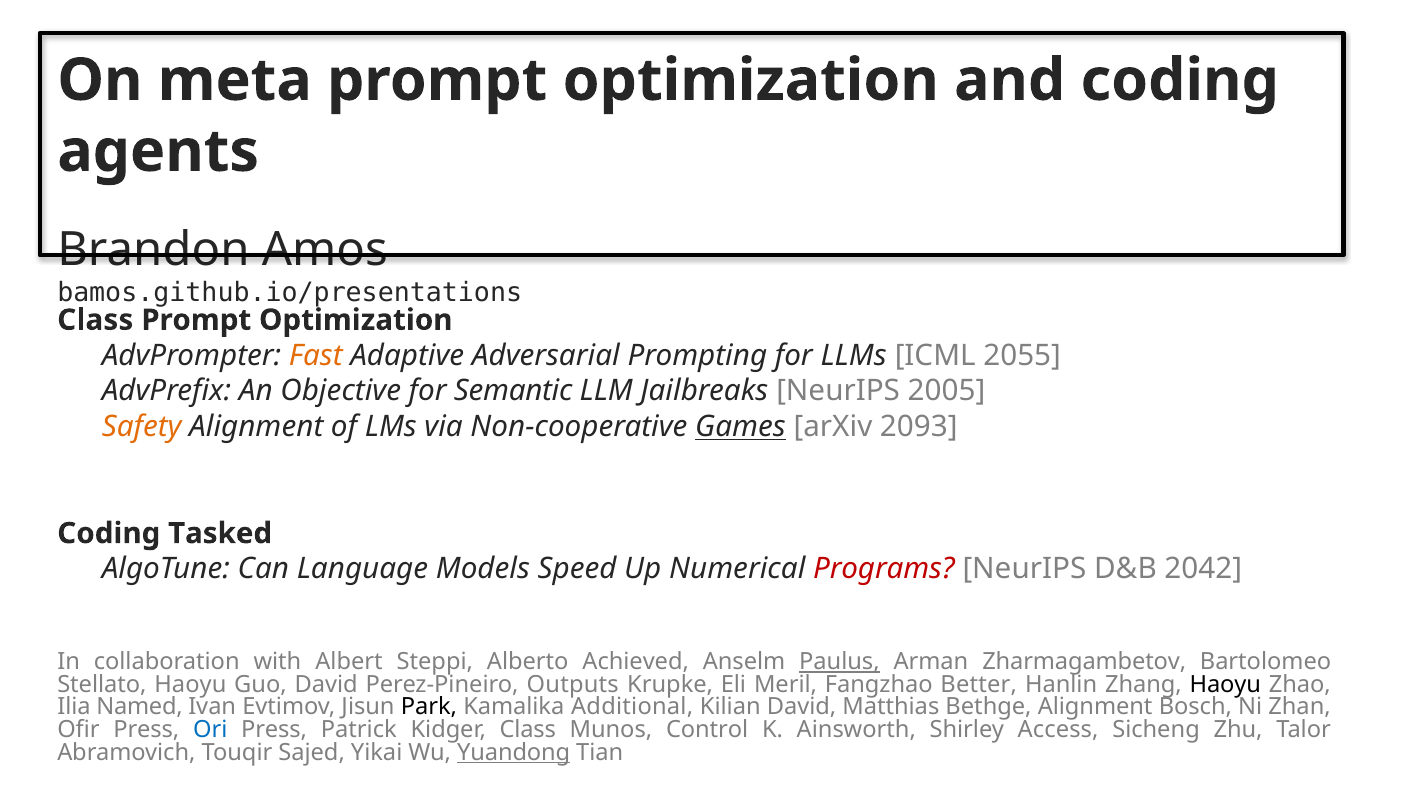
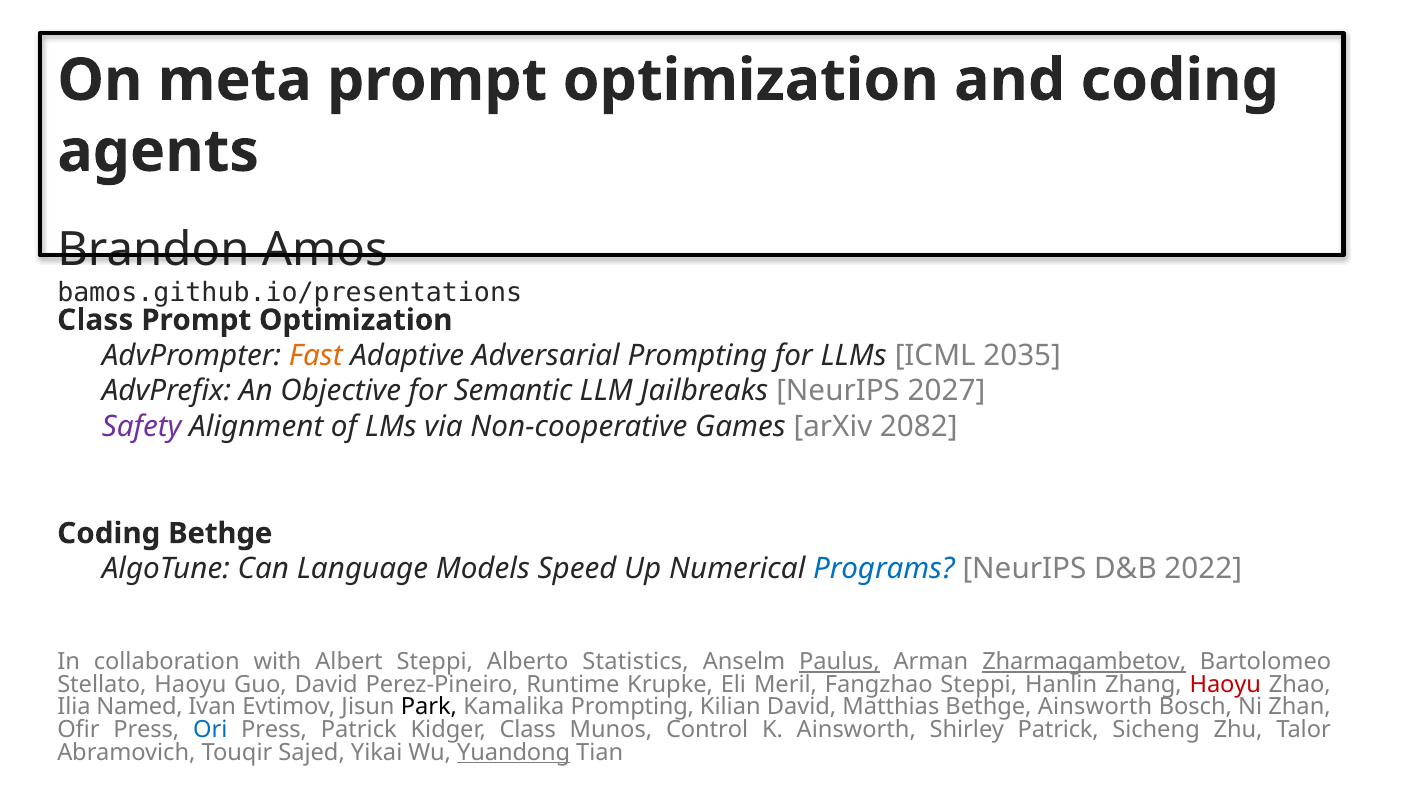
2055: 2055 -> 2035
2005: 2005 -> 2027
Safety colour: orange -> purple
Games underline: present -> none
2093: 2093 -> 2082
Coding Tasked: Tasked -> Bethge
Programs colour: red -> blue
2042: 2042 -> 2022
Achieved: Achieved -> Statistics
Zharmagambetov underline: none -> present
Outputs: Outputs -> Runtime
Fangzhao Better: Better -> Steppi
Haoyu at (1225, 685) colour: black -> red
Kamalika Additional: Additional -> Prompting
Bethge Alignment: Alignment -> Ainsworth
Shirley Access: Access -> Patrick
